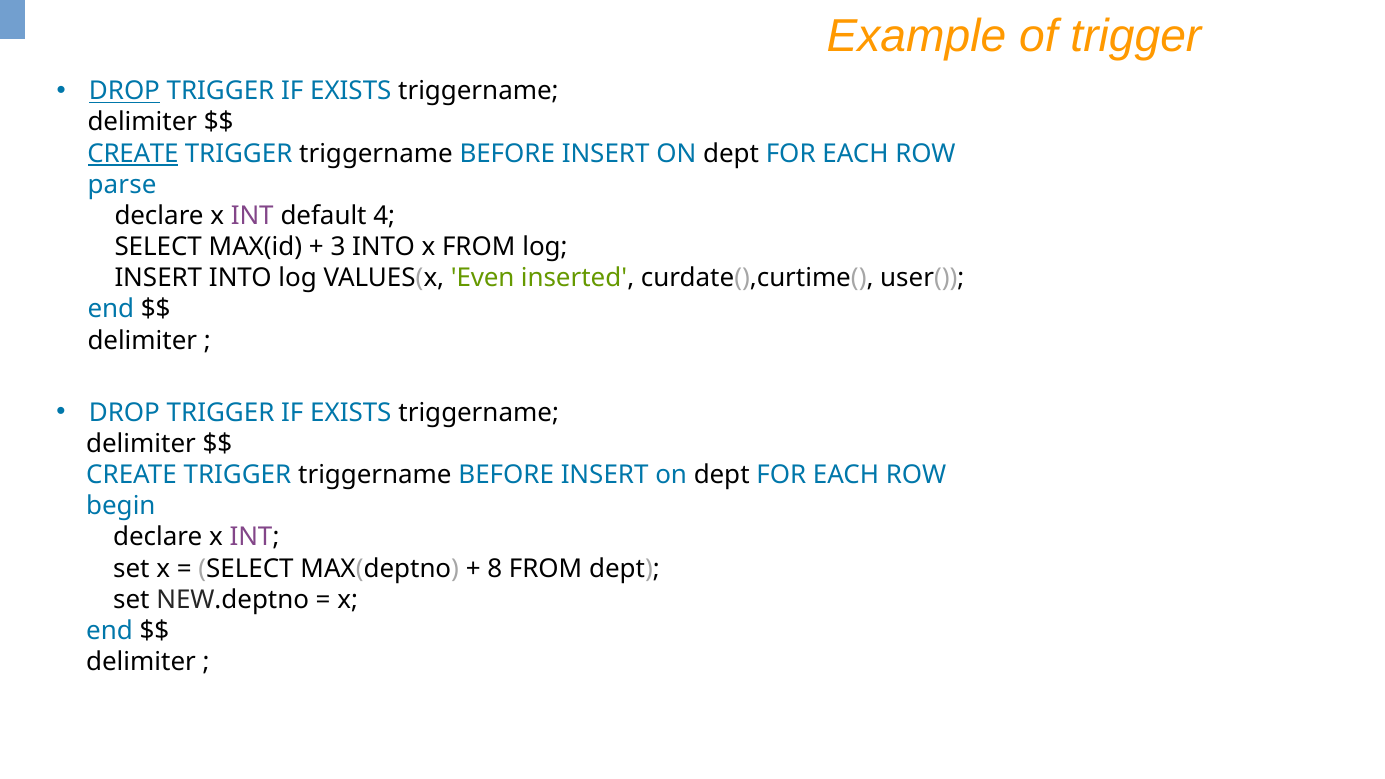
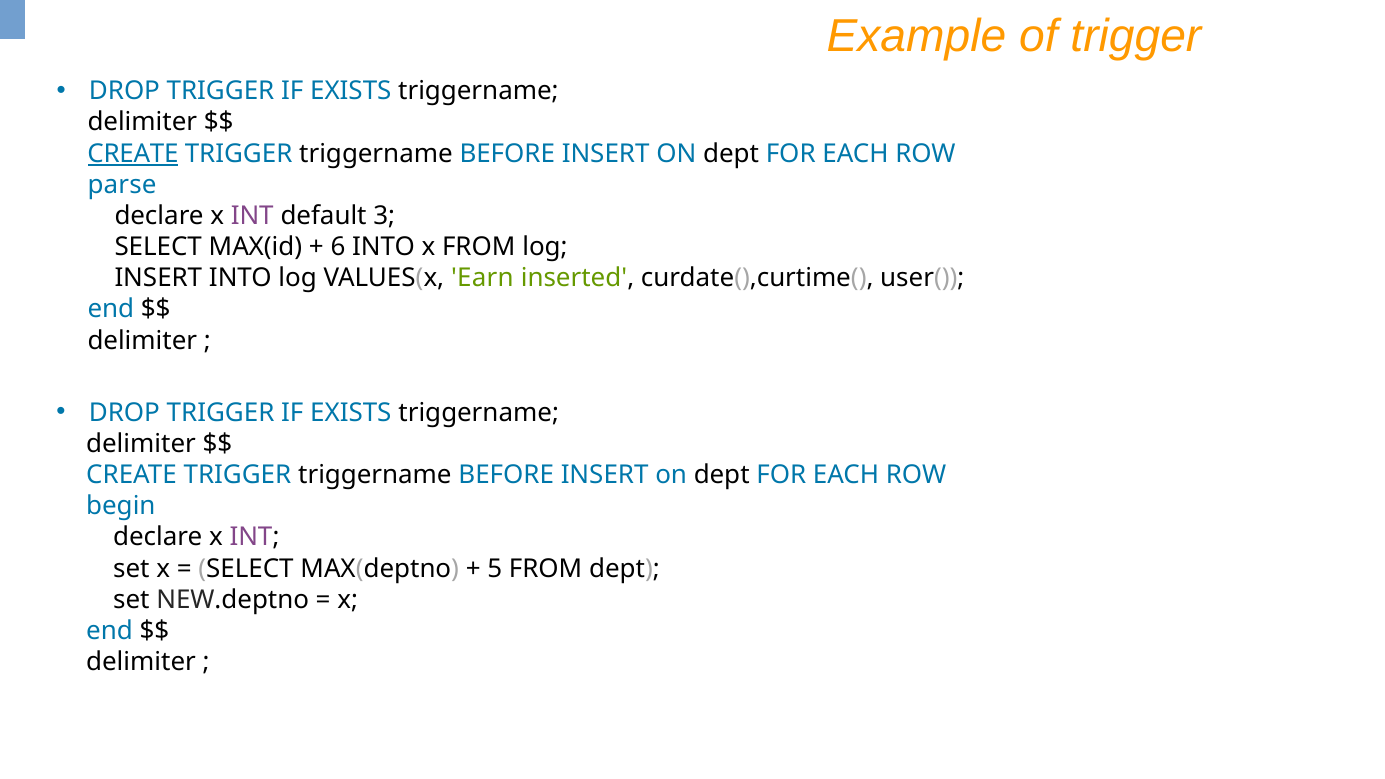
DROP at (124, 91) underline: present -> none
4: 4 -> 3
3: 3 -> 6
Even: Even -> Earn
8: 8 -> 5
